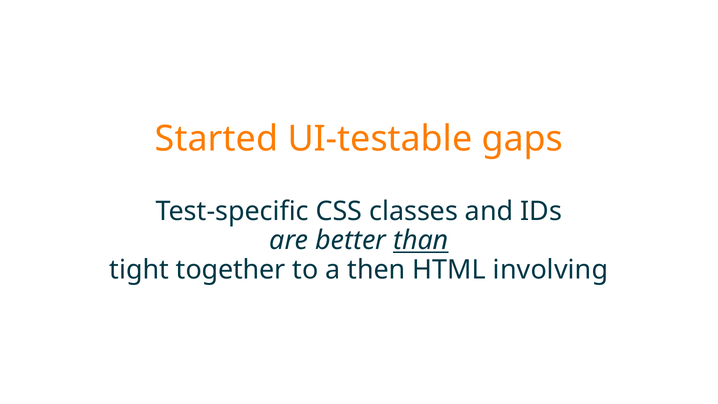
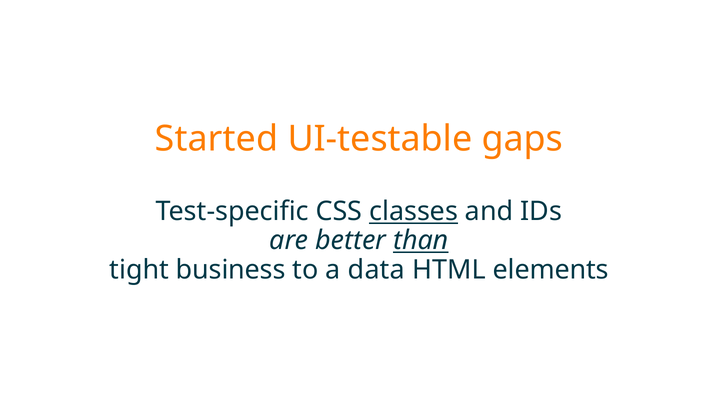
classes underline: none -> present
together: together -> business
then: then -> data
involving: involving -> elements
